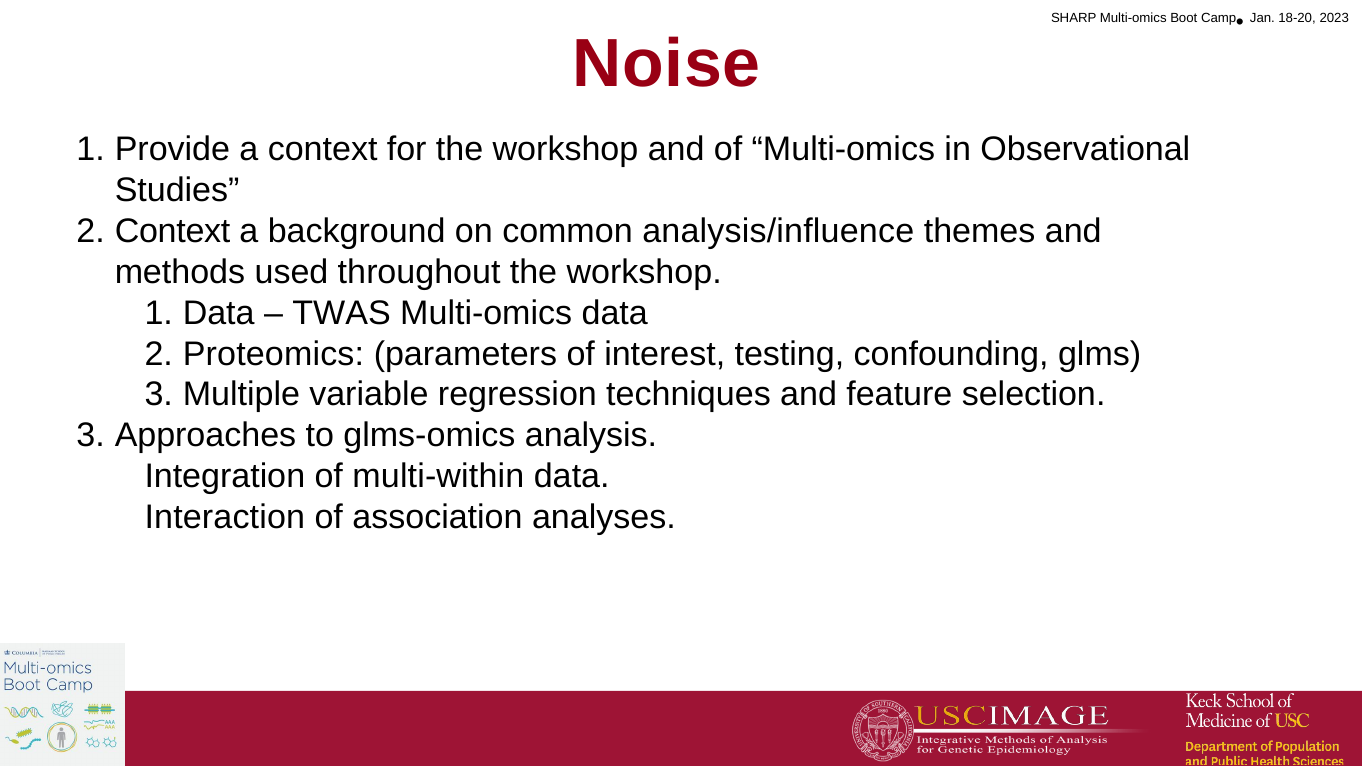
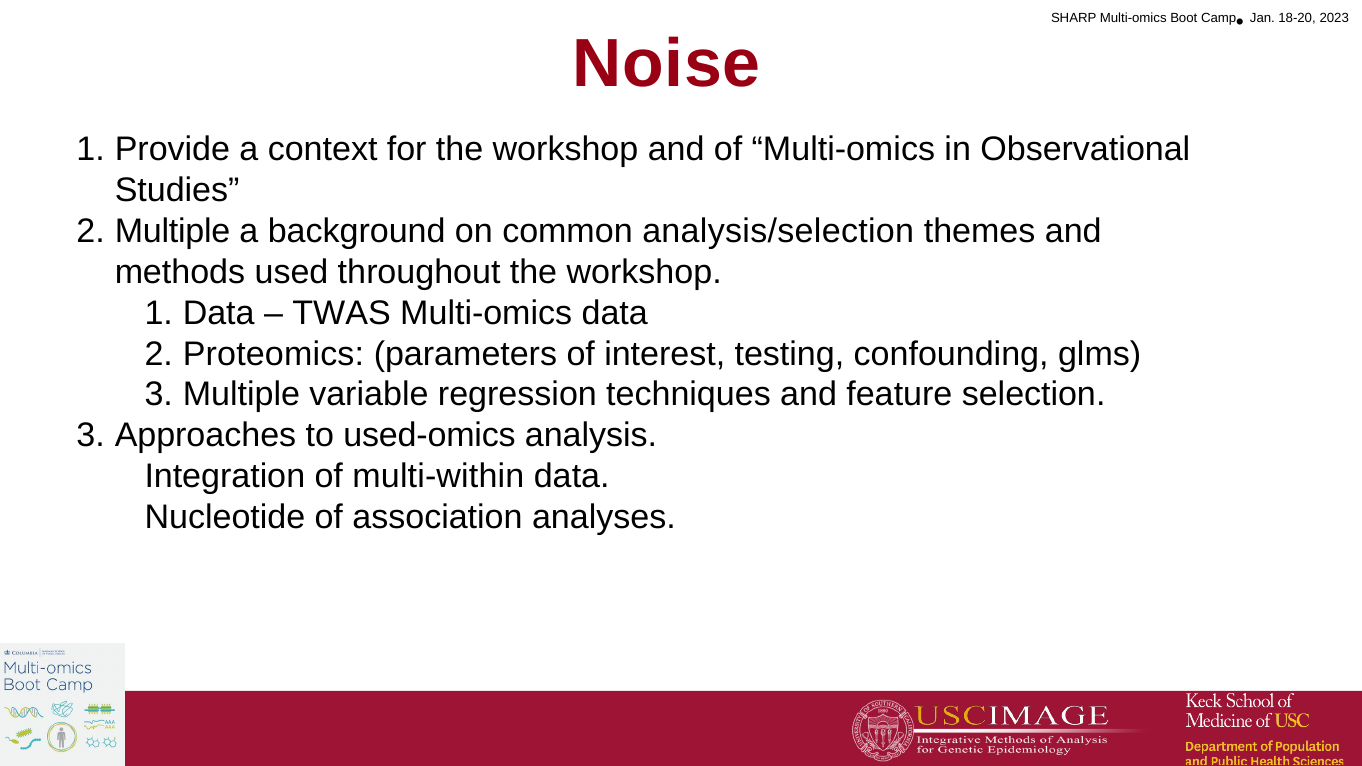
Context at (173, 231): Context -> Multiple
analysis/influence: analysis/influence -> analysis/selection
glms-omics: glms-omics -> used-omics
Interaction: Interaction -> Nucleotide
